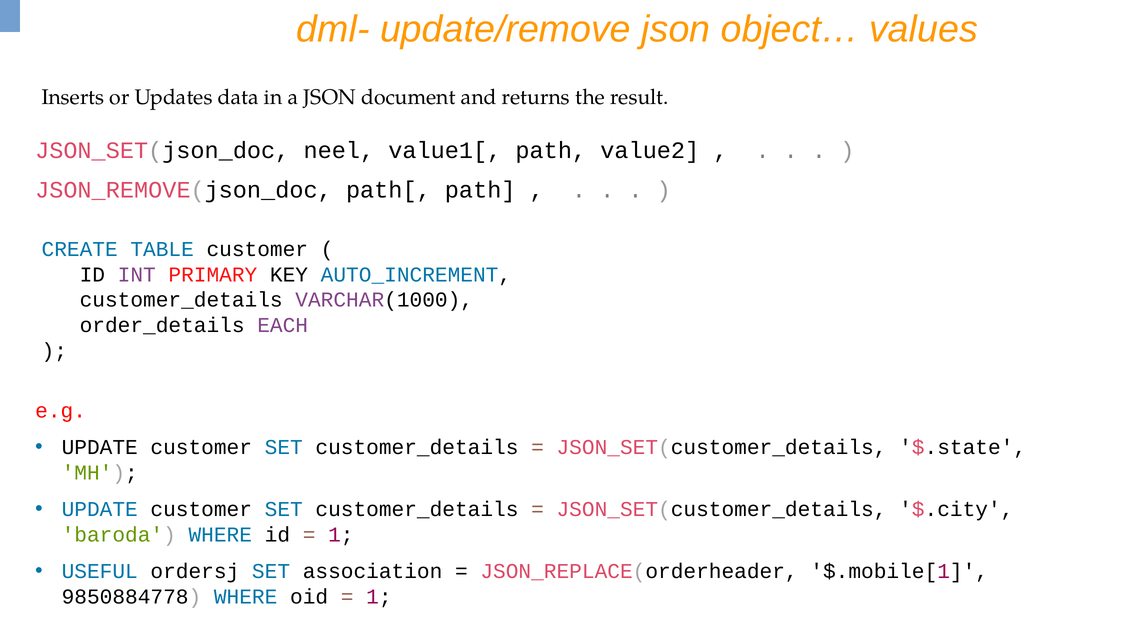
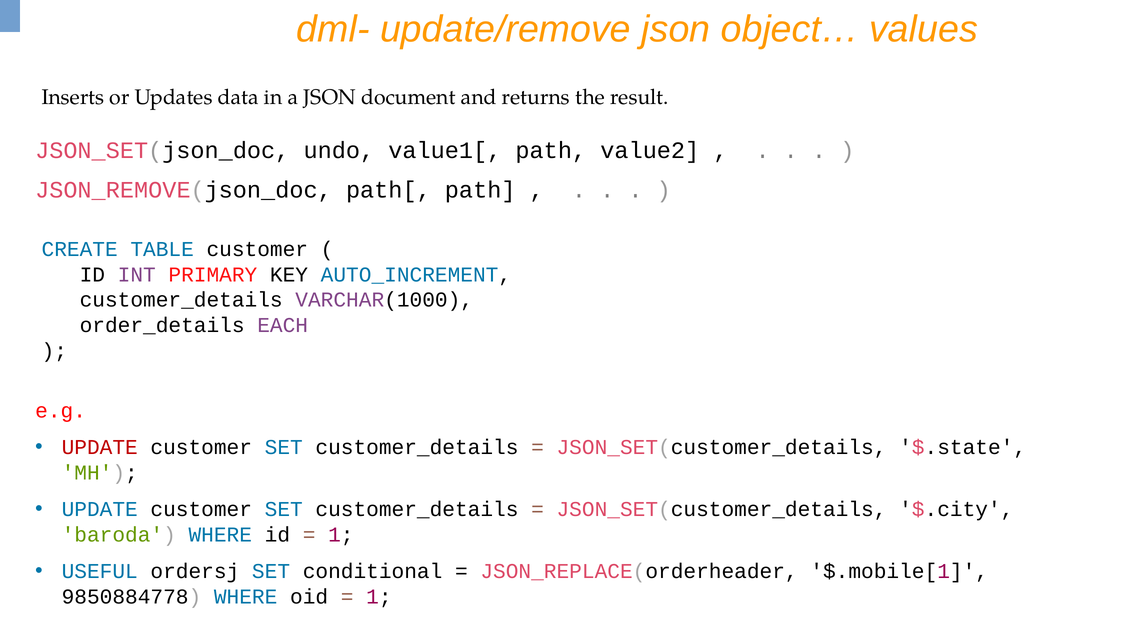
neel: neel -> undo
UPDATE at (100, 447) colour: black -> red
association: association -> conditional
